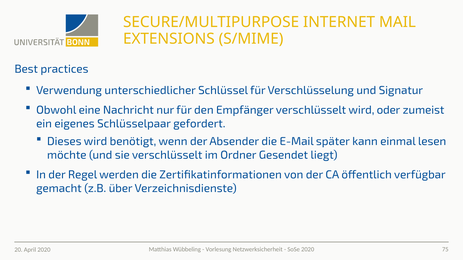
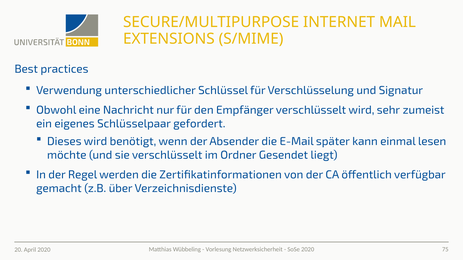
oder: oder -> sehr
